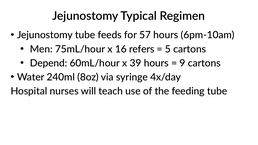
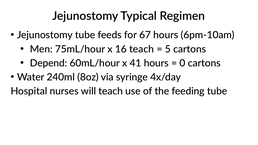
57: 57 -> 67
16 refers: refers -> teach
39: 39 -> 41
9: 9 -> 0
